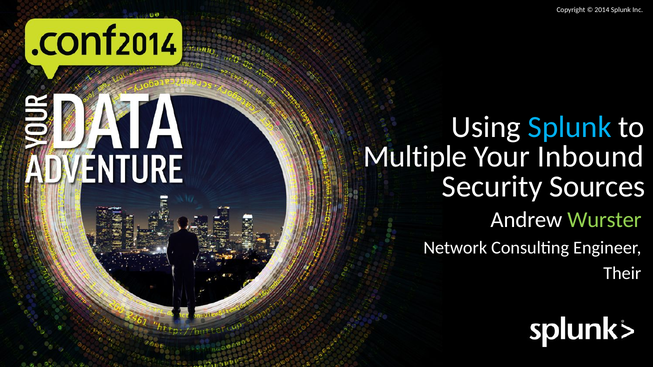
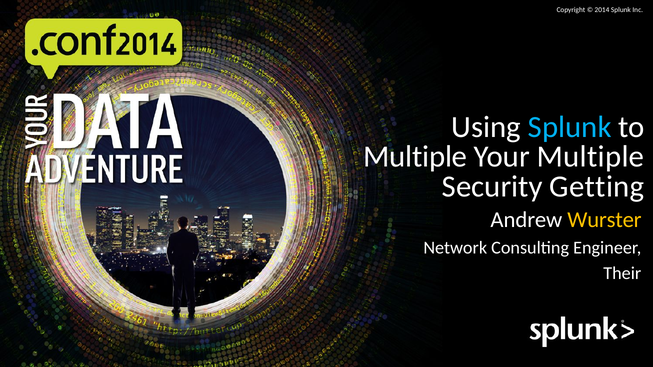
Your Inbound: Inbound -> Multiple
Sources: Sources -> Getting
Wurster colour: light green -> yellow
